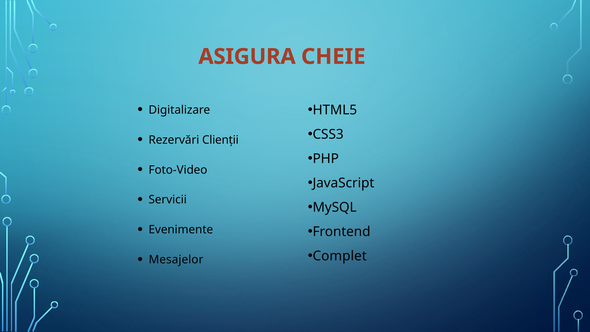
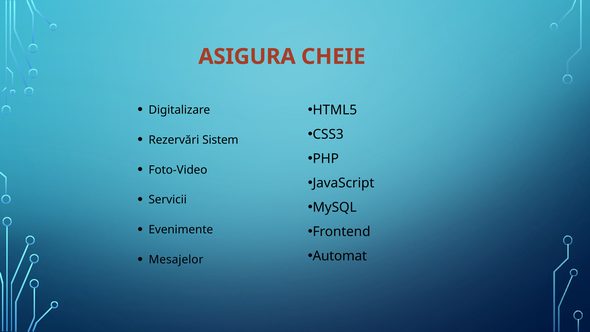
Clienții: Clienții -> Sistem
Complet: Complet -> Automat
